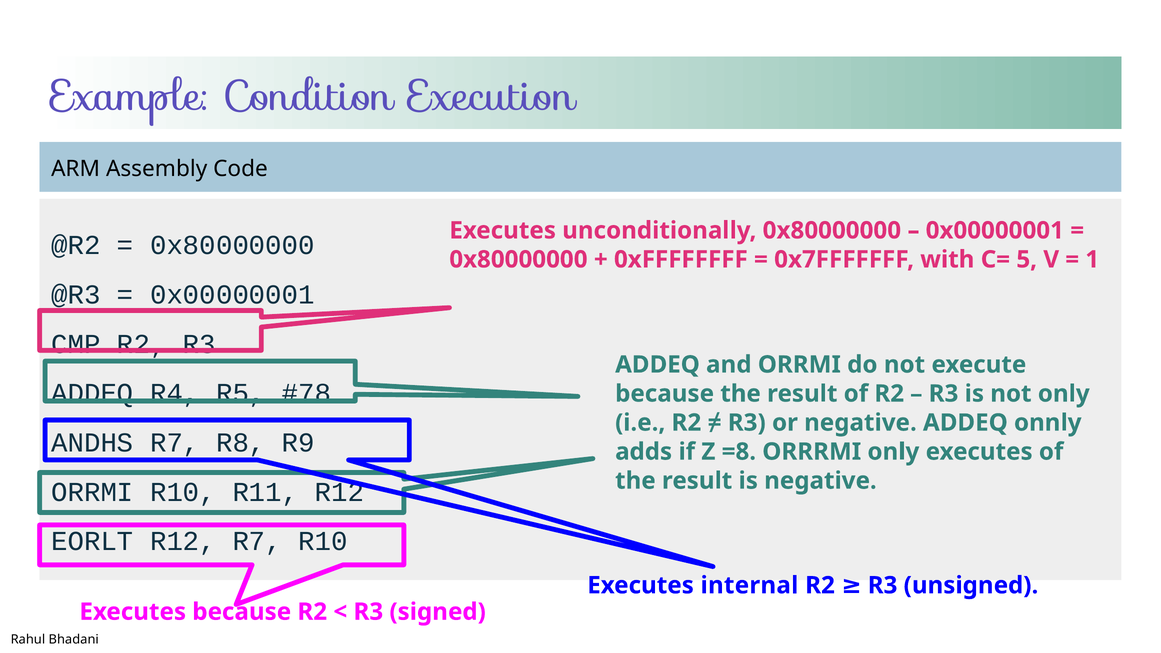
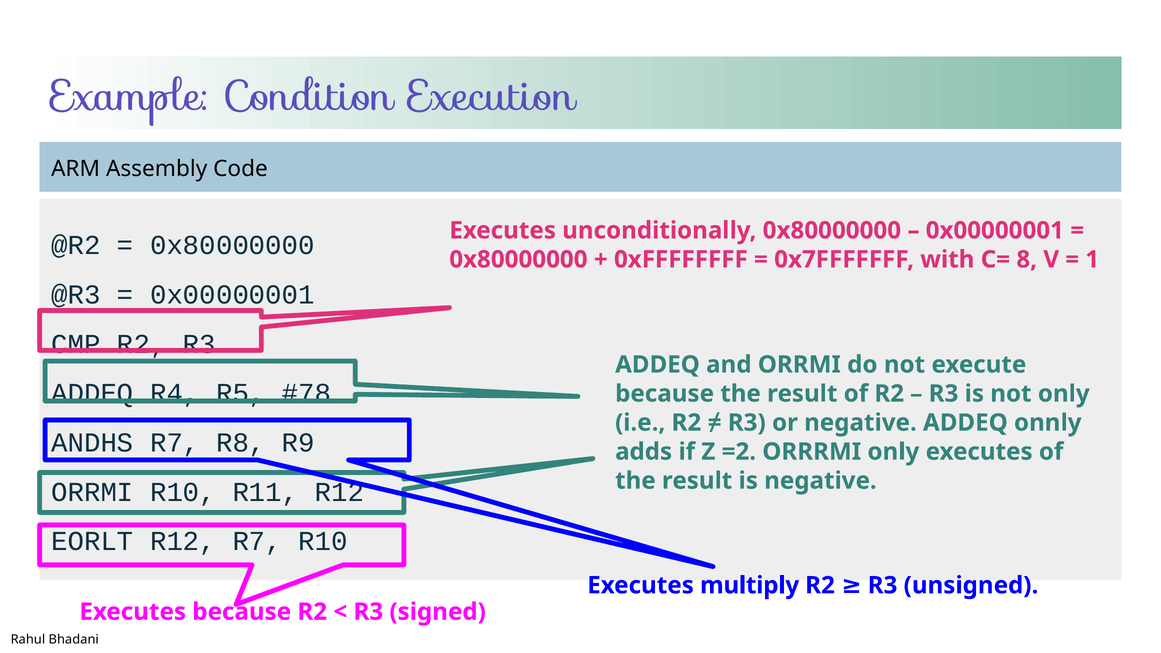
5: 5 -> 8
=8: =8 -> =2
internal: internal -> multiply
